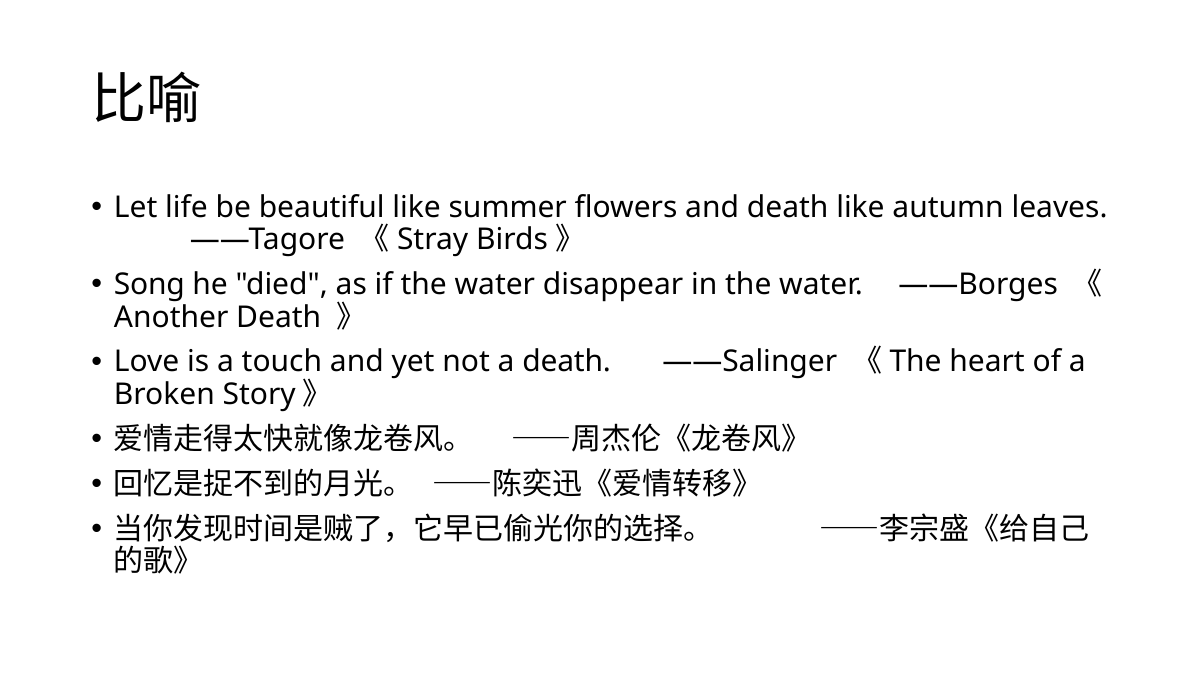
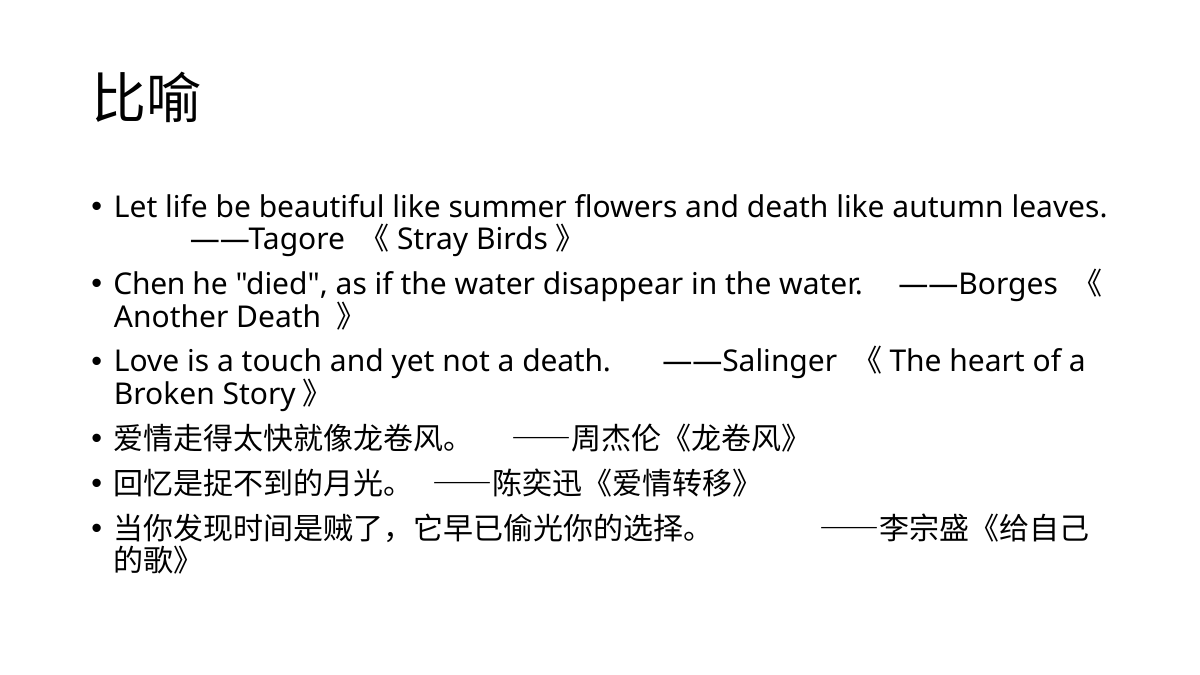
Song: Song -> Chen
